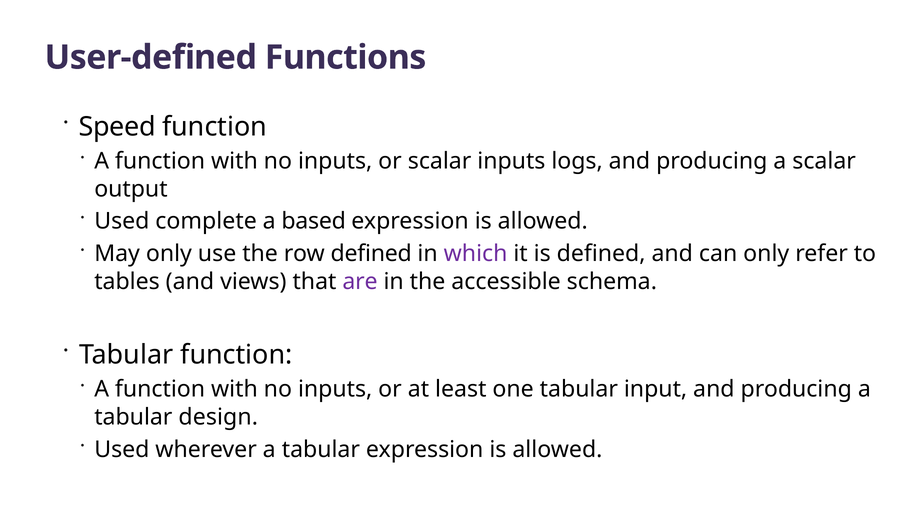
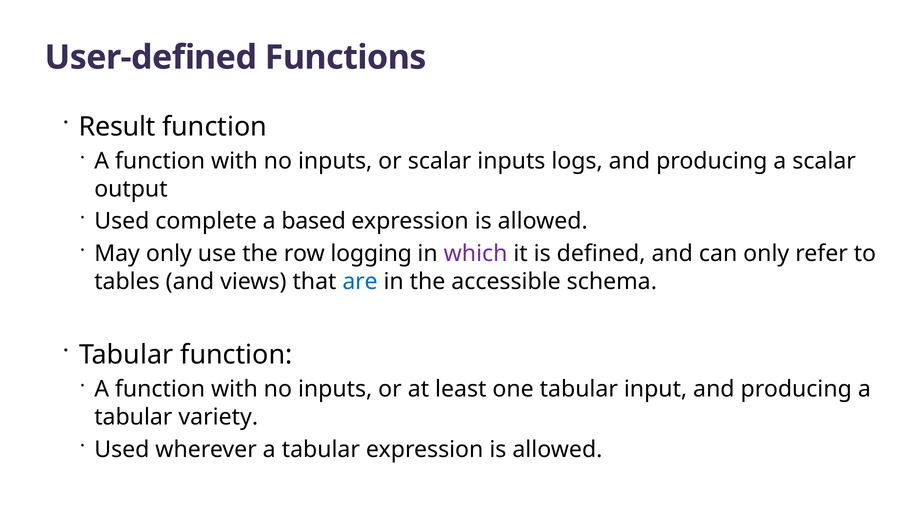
Speed: Speed -> Result
row defined: defined -> logging
are colour: purple -> blue
design: design -> variety
